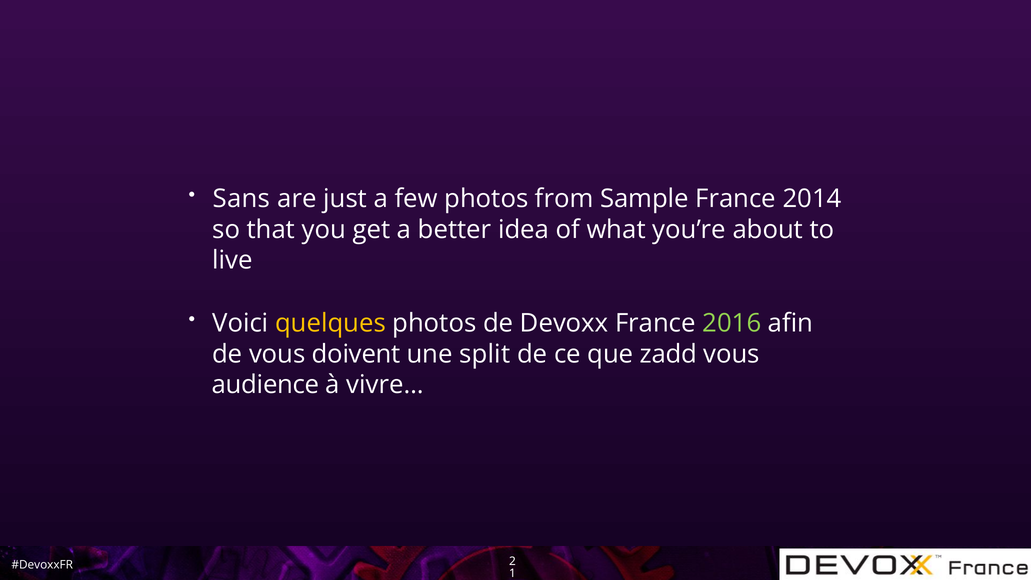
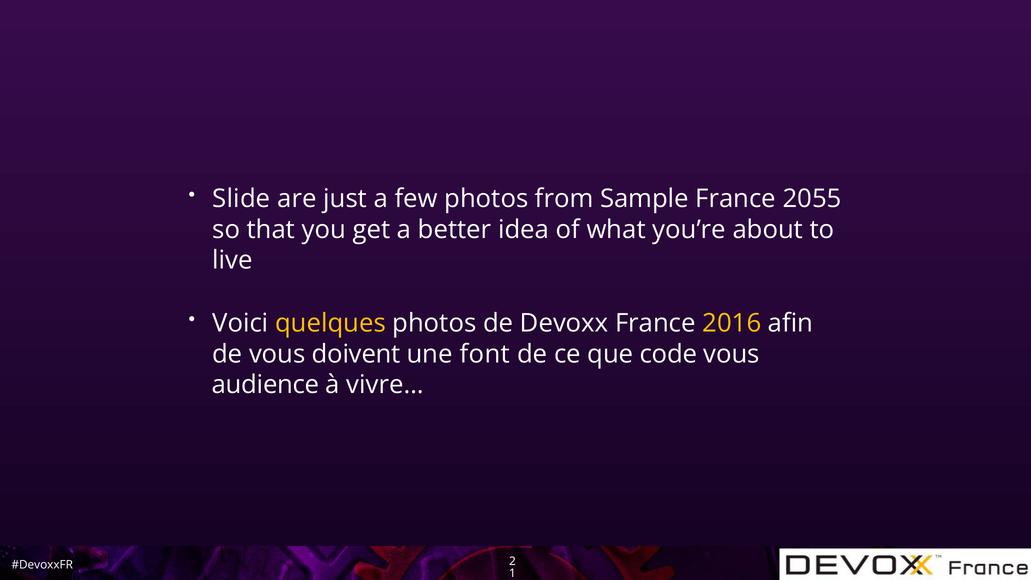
Sans: Sans -> Slide
2014: 2014 -> 2055
2016 colour: light green -> yellow
split: split -> font
zadd: zadd -> code
